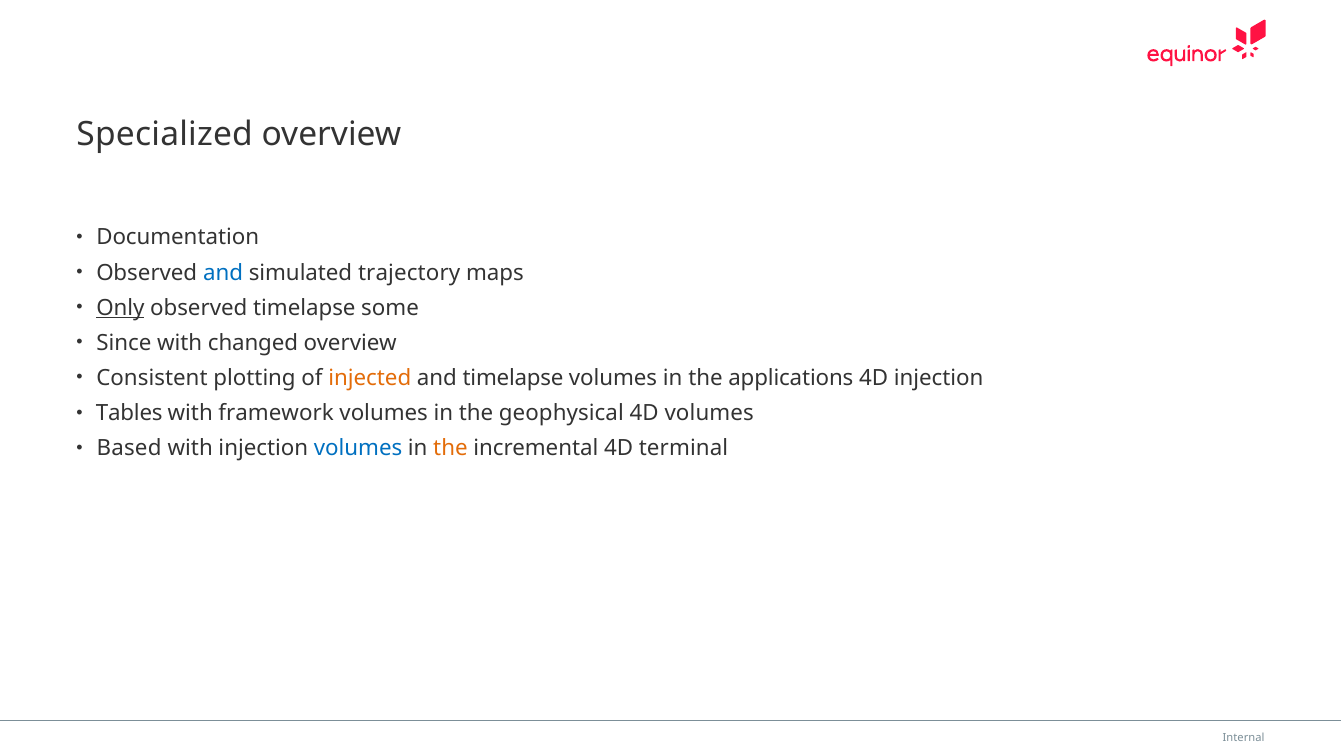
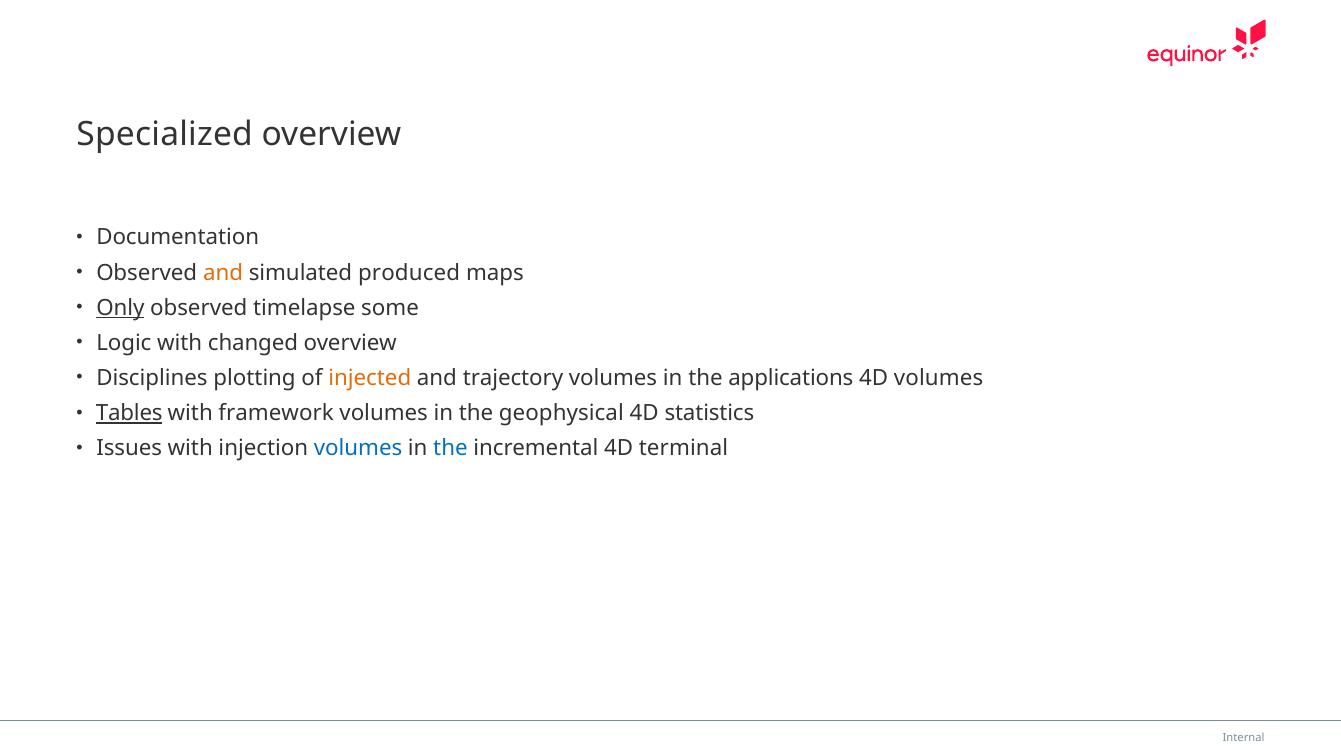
and at (223, 273) colour: blue -> orange
trajectory: trajectory -> produced
Since: Since -> Logic
Consistent: Consistent -> Disciplines
and timelapse: timelapse -> trajectory
4D injection: injection -> volumes
Tables underline: none -> present
4D volumes: volumes -> statistics
Based: Based -> Issues
the at (450, 449) colour: orange -> blue
